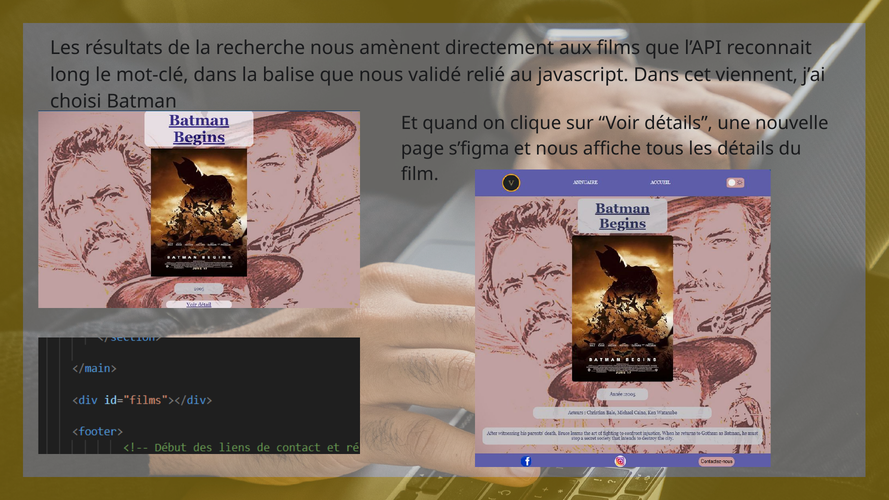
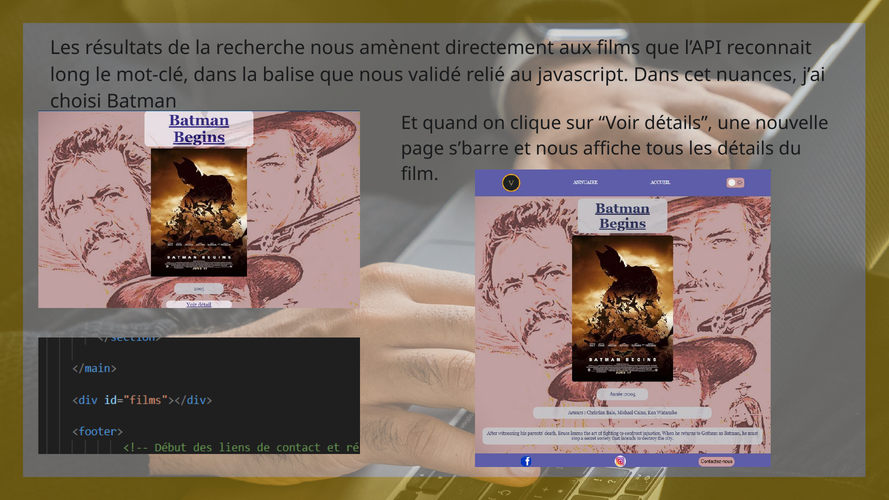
viennent: viennent -> nuances
s’figma: s’figma -> s’barre
